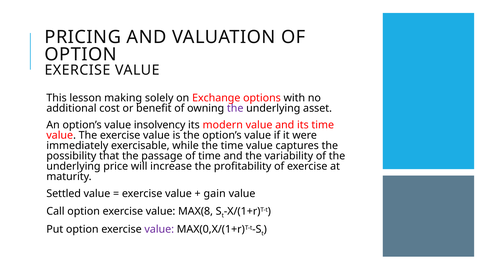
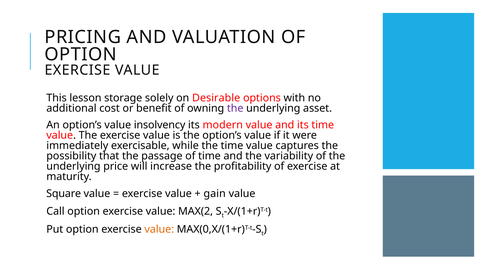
making: making -> storage
Exchange: Exchange -> Desirable
Settled: Settled -> Square
MAX(8: MAX(8 -> MAX(2
value at (159, 229) colour: purple -> orange
